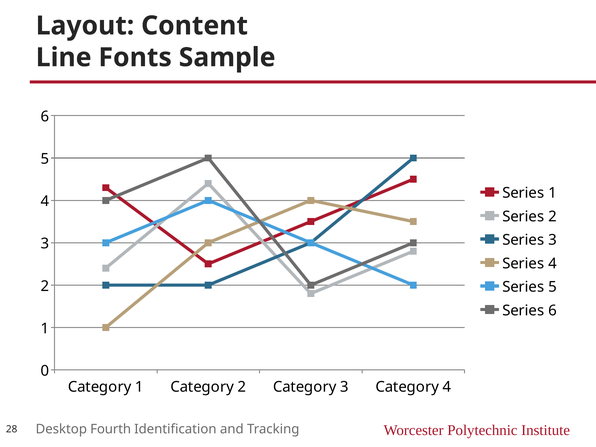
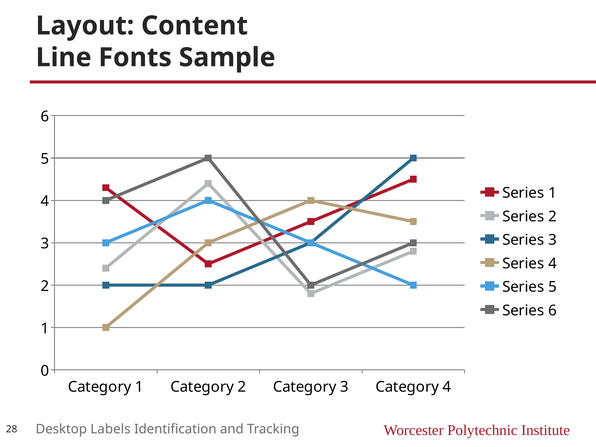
Fourth: Fourth -> Labels
